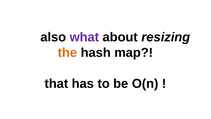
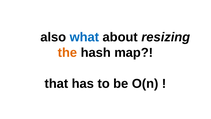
what colour: purple -> blue
